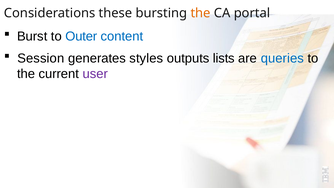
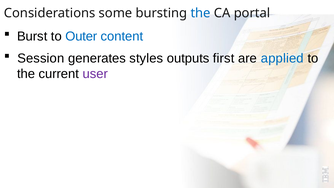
these: these -> some
the at (201, 13) colour: orange -> blue
lists: lists -> first
queries: queries -> applied
